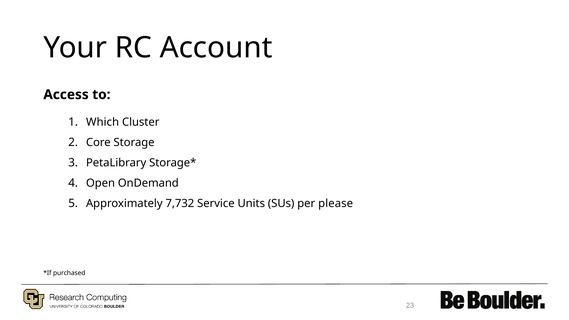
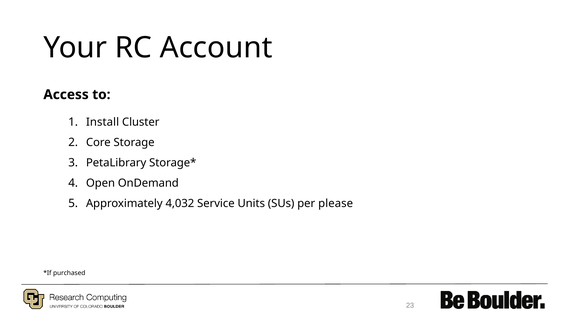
Which: Which -> Install
7,732: 7,732 -> 4,032
